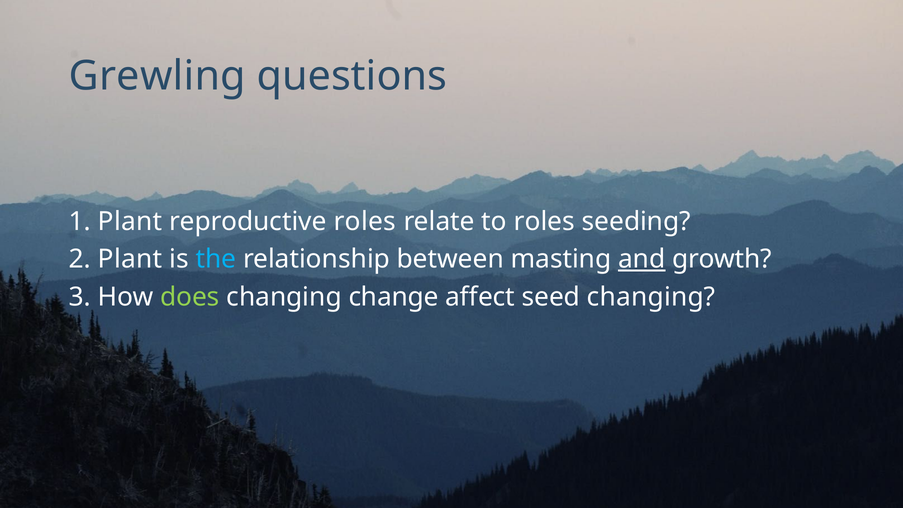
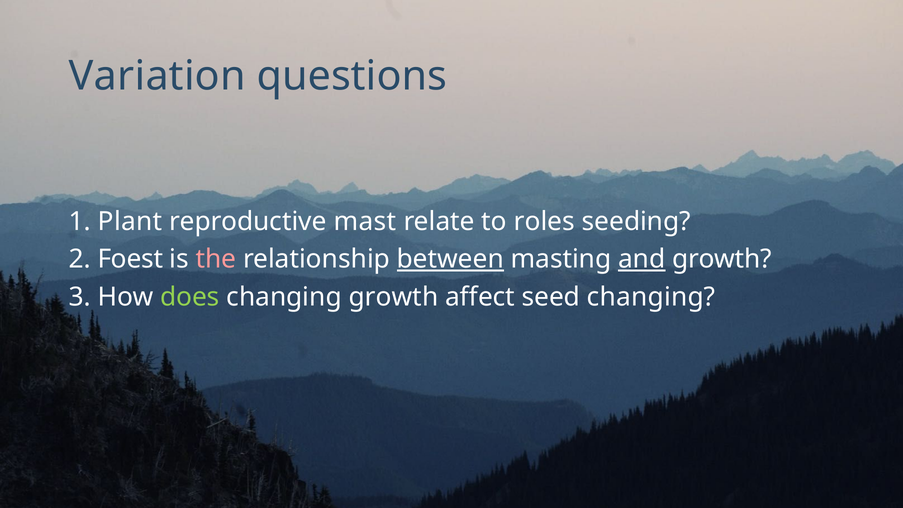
Grewling: Grewling -> Variation
reproductive roles: roles -> mast
2 Plant: Plant -> Foest
the colour: light blue -> pink
between underline: none -> present
changing change: change -> growth
